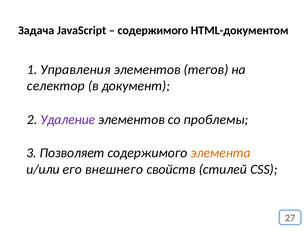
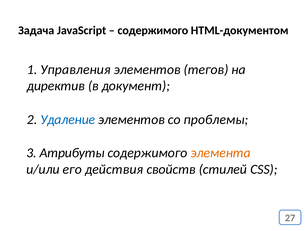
селектор: селектор -> директив
Удаление colour: purple -> blue
Позволяет: Позволяет -> Атрибуты
внешнего: внешнего -> действия
